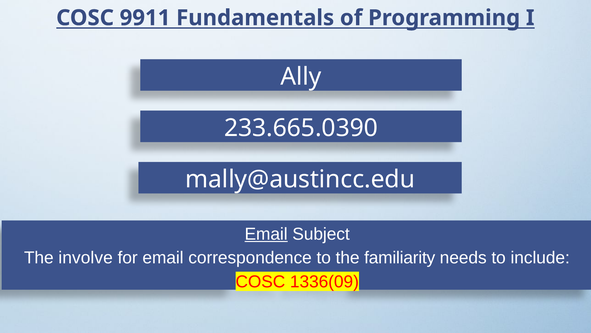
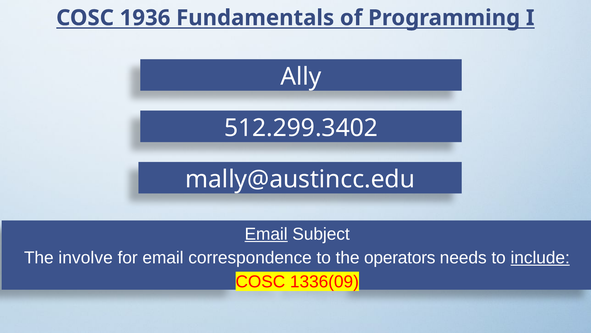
9911: 9911 -> 1936
233.665.0390: 233.665.0390 -> 512.299.3402
familiarity: familiarity -> operators
include underline: none -> present
